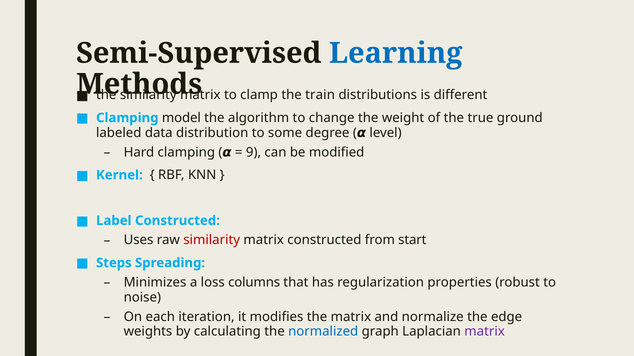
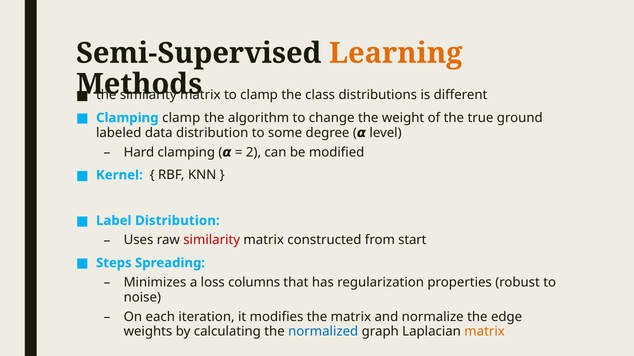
Learning colour: blue -> orange
train: train -> class
Clamping model: model -> clamp
9: 9 -> 2
Label Constructed: Constructed -> Distribution
matrix at (485, 332) colour: purple -> orange
